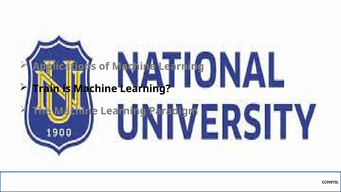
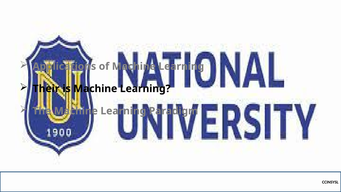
Train: Train -> Their
